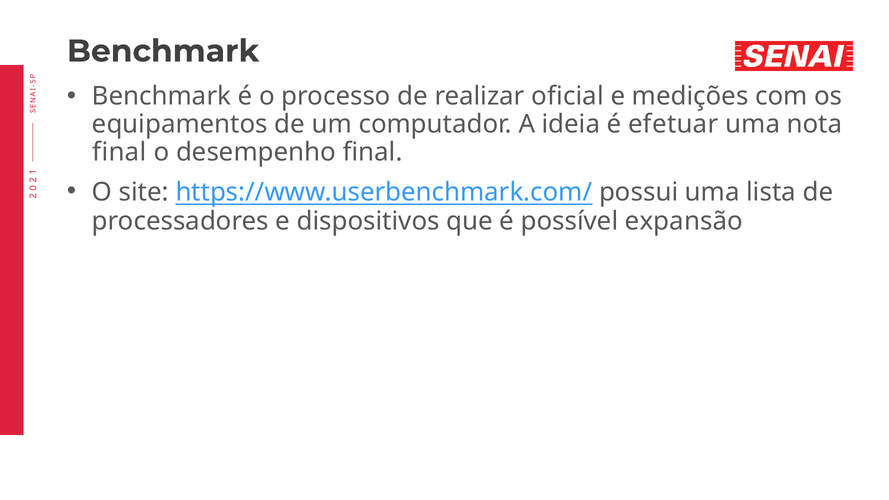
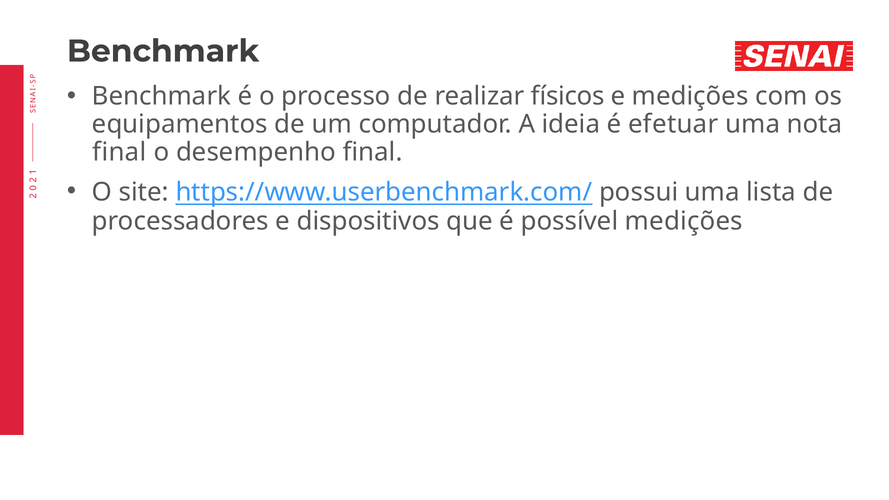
oficial: oficial -> físicos
possível expansão: expansão -> medições
